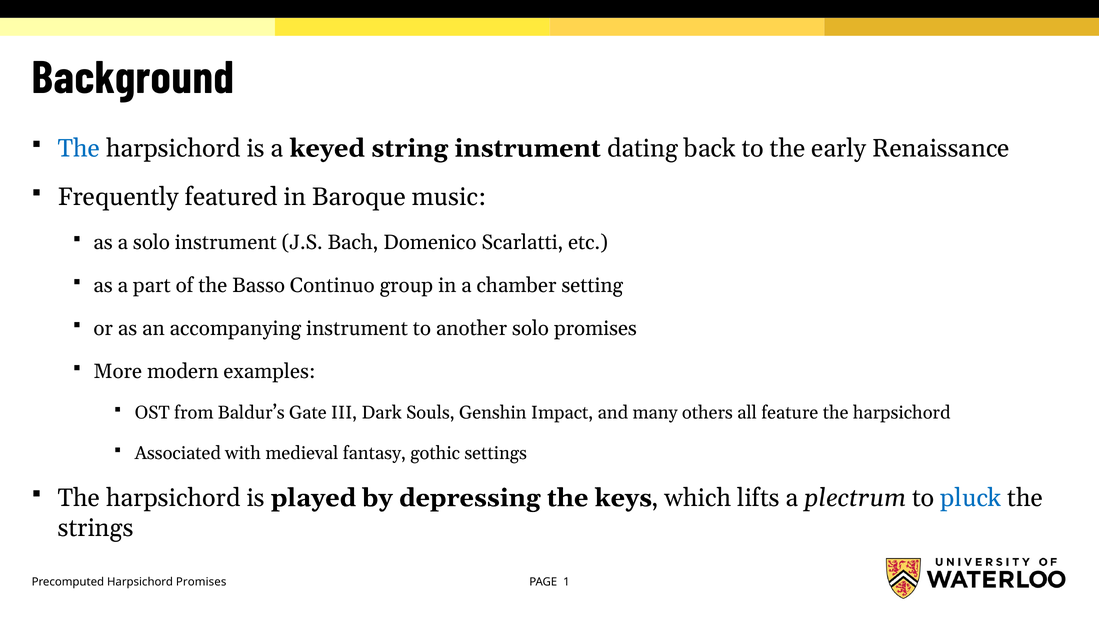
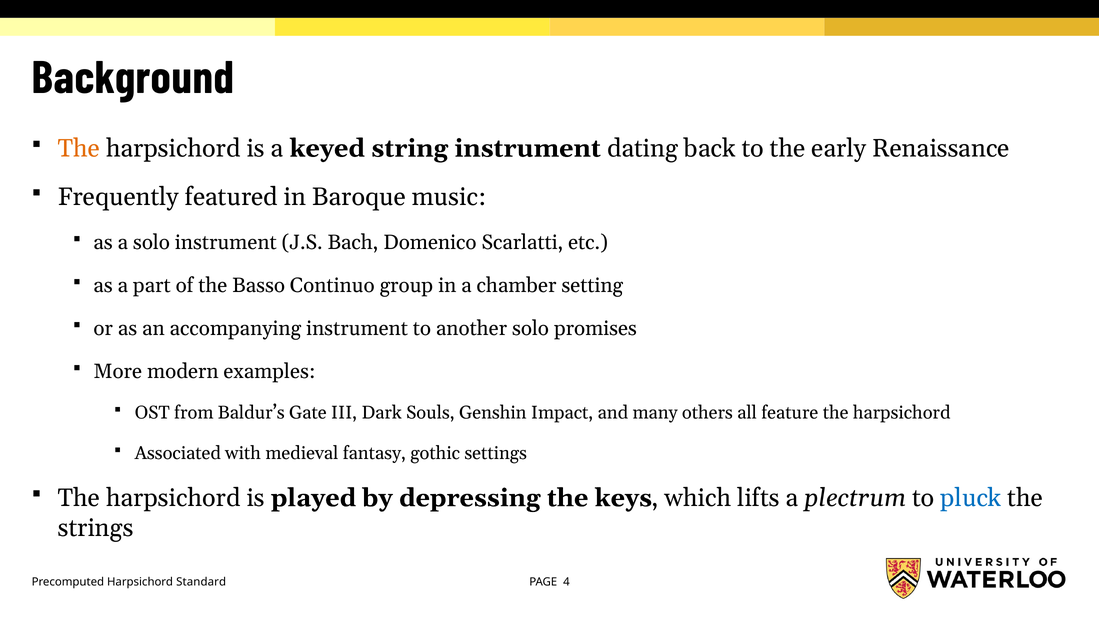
The at (79, 148) colour: blue -> orange
Harpsichord Promises: Promises -> Standard
1: 1 -> 4
